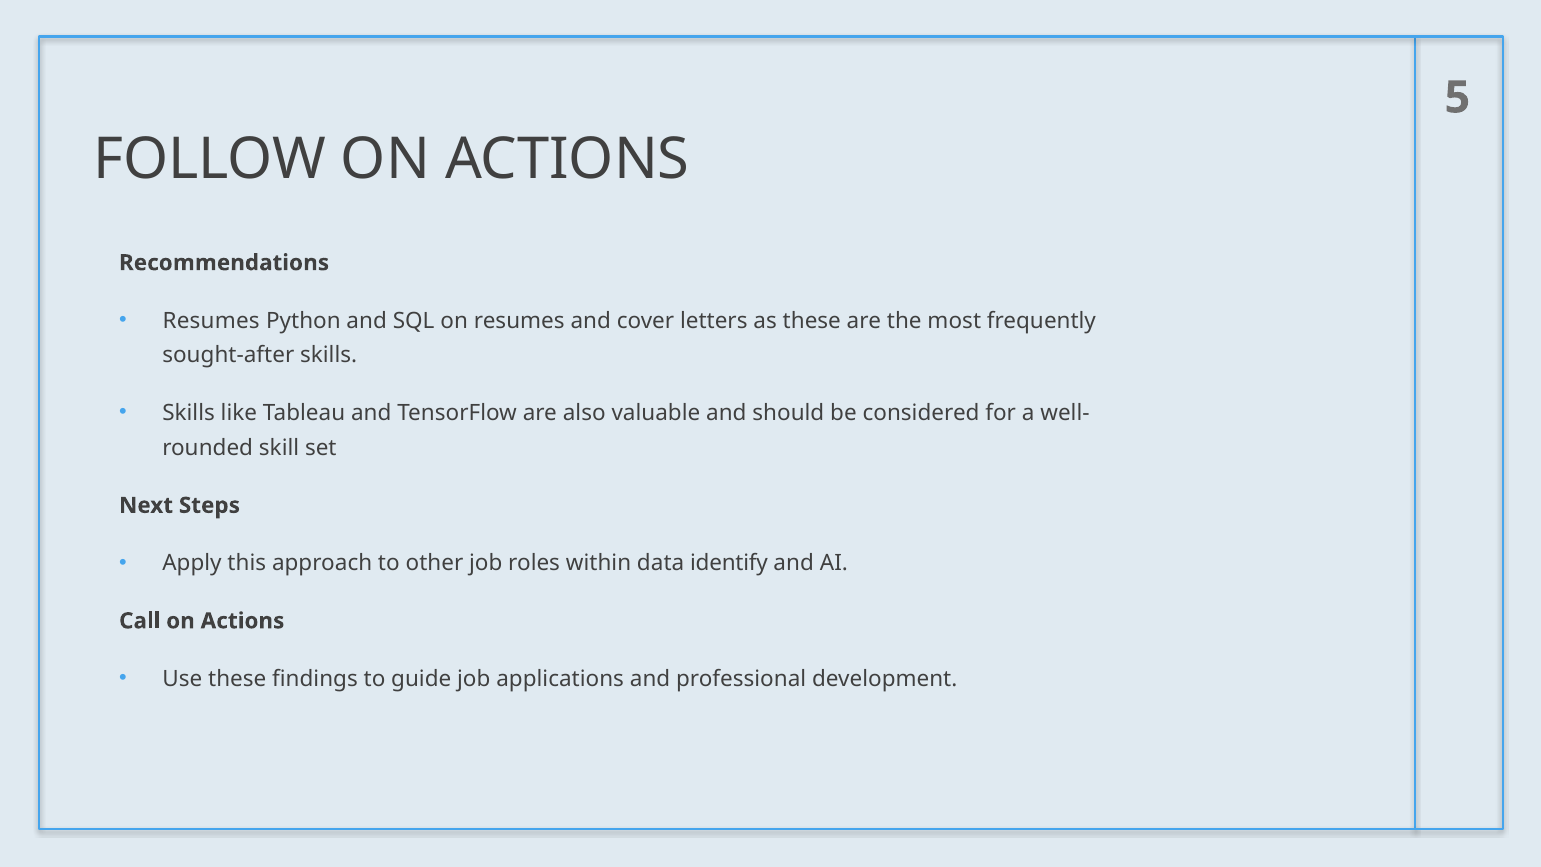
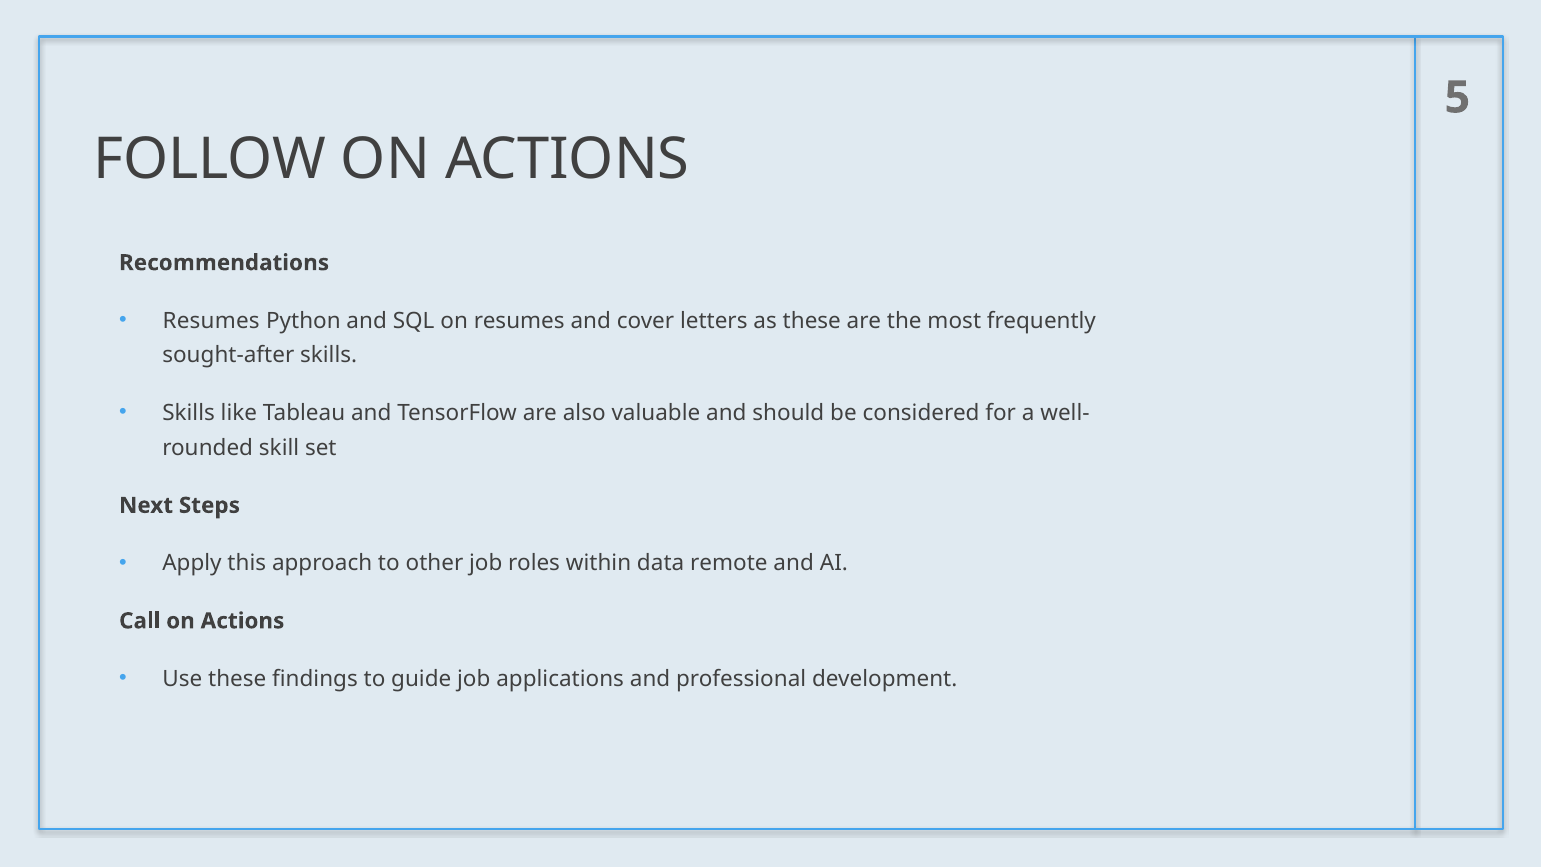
identify: identify -> remote
